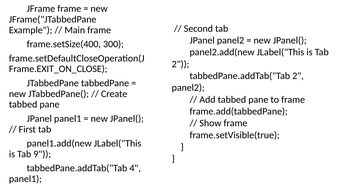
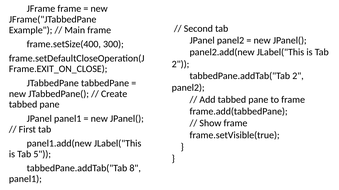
9: 9 -> 5
4: 4 -> 8
